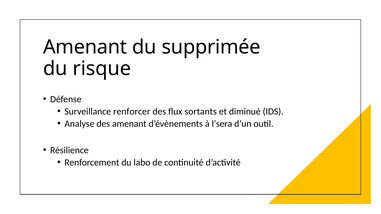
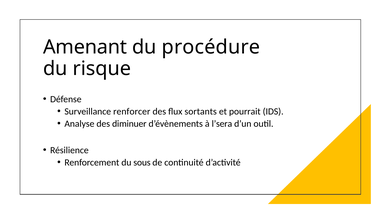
supprimée: supprimée -> procédure
diminué: diminué -> pourrait
des amenant: amenant -> diminuer
labo: labo -> sous
